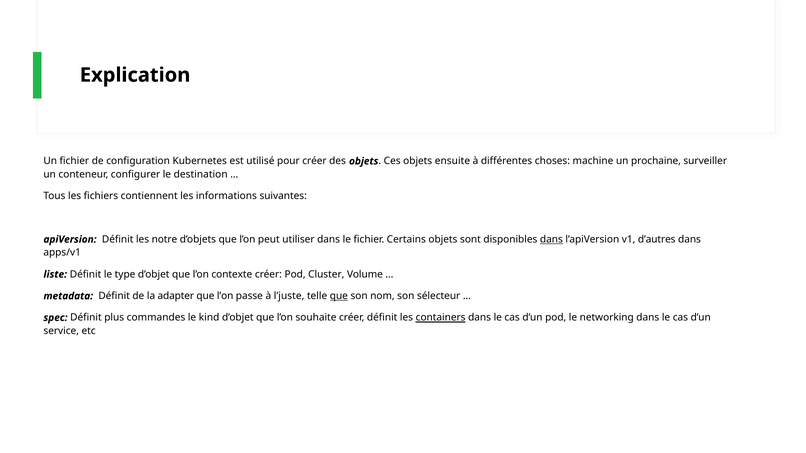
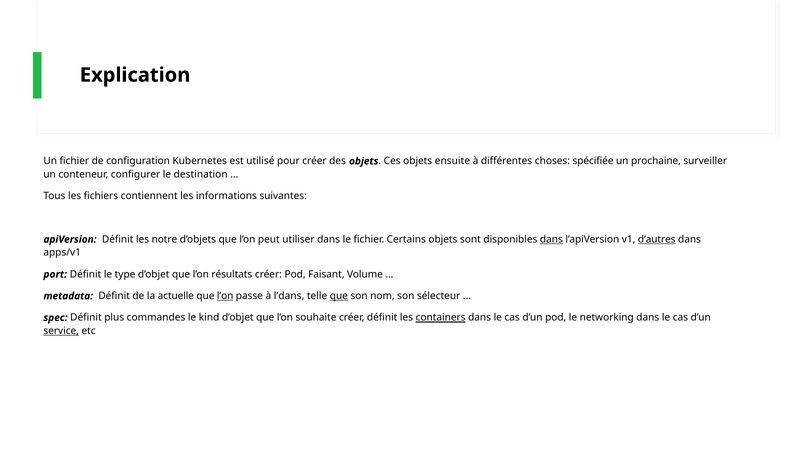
machine: machine -> spécifiée
d’autres underline: none -> present
liste: liste -> port
contexte: contexte -> résultats
Cluster: Cluster -> Faisant
adapter: adapter -> actuelle
l’on at (225, 296) underline: none -> present
l’juste: l’juste -> l’dans
service underline: none -> present
